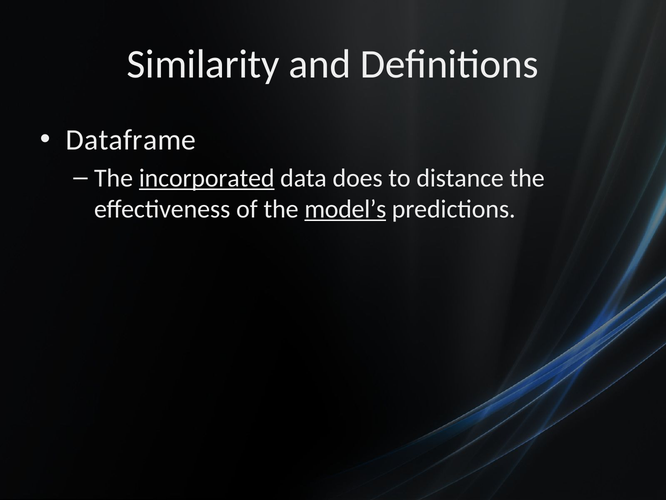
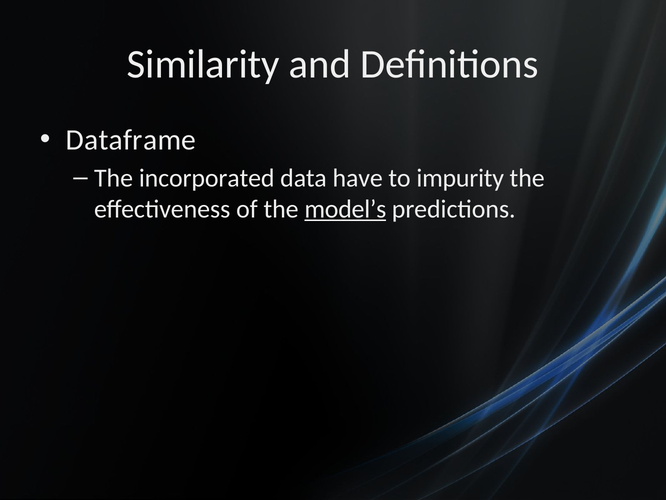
incorporated underline: present -> none
does: does -> have
distance: distance -> impurity
